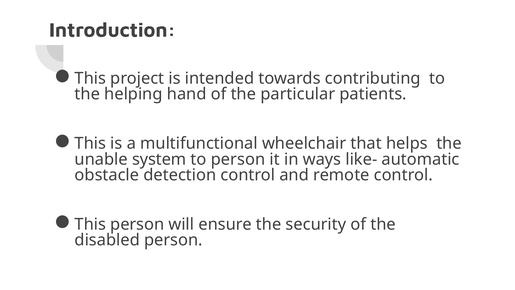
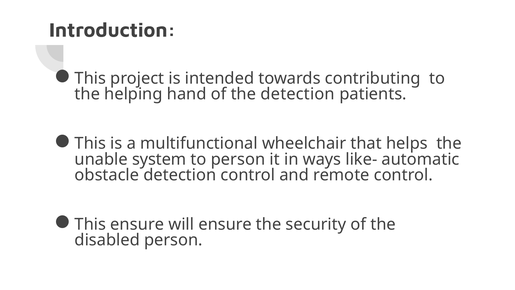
the particular: particular -> detection
This person: person -> ensure
